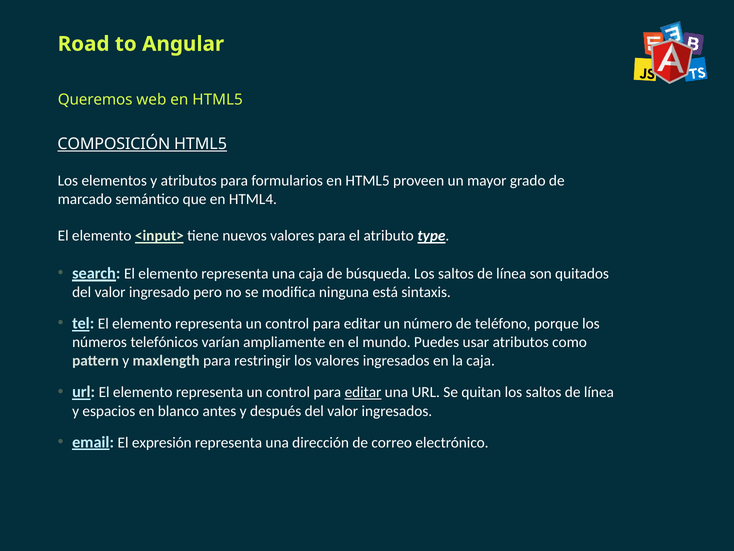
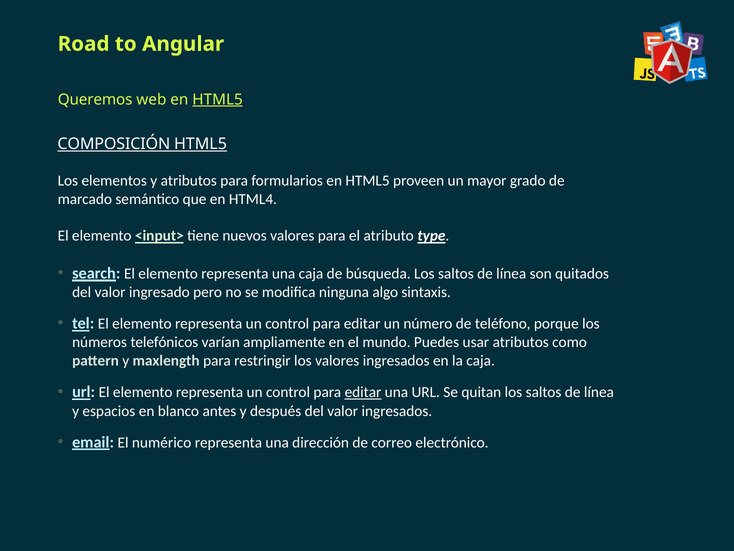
HTML5 at (218, 100) underline: none -> present
está: está -> algo
expresión: expresión -> numérico
